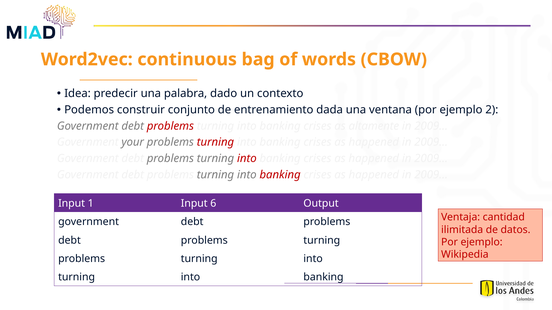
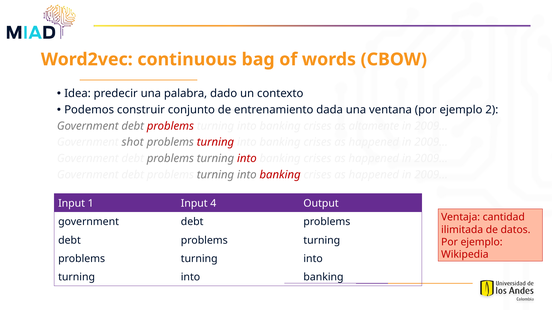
your: your -> shot
6: 6 -> 4
